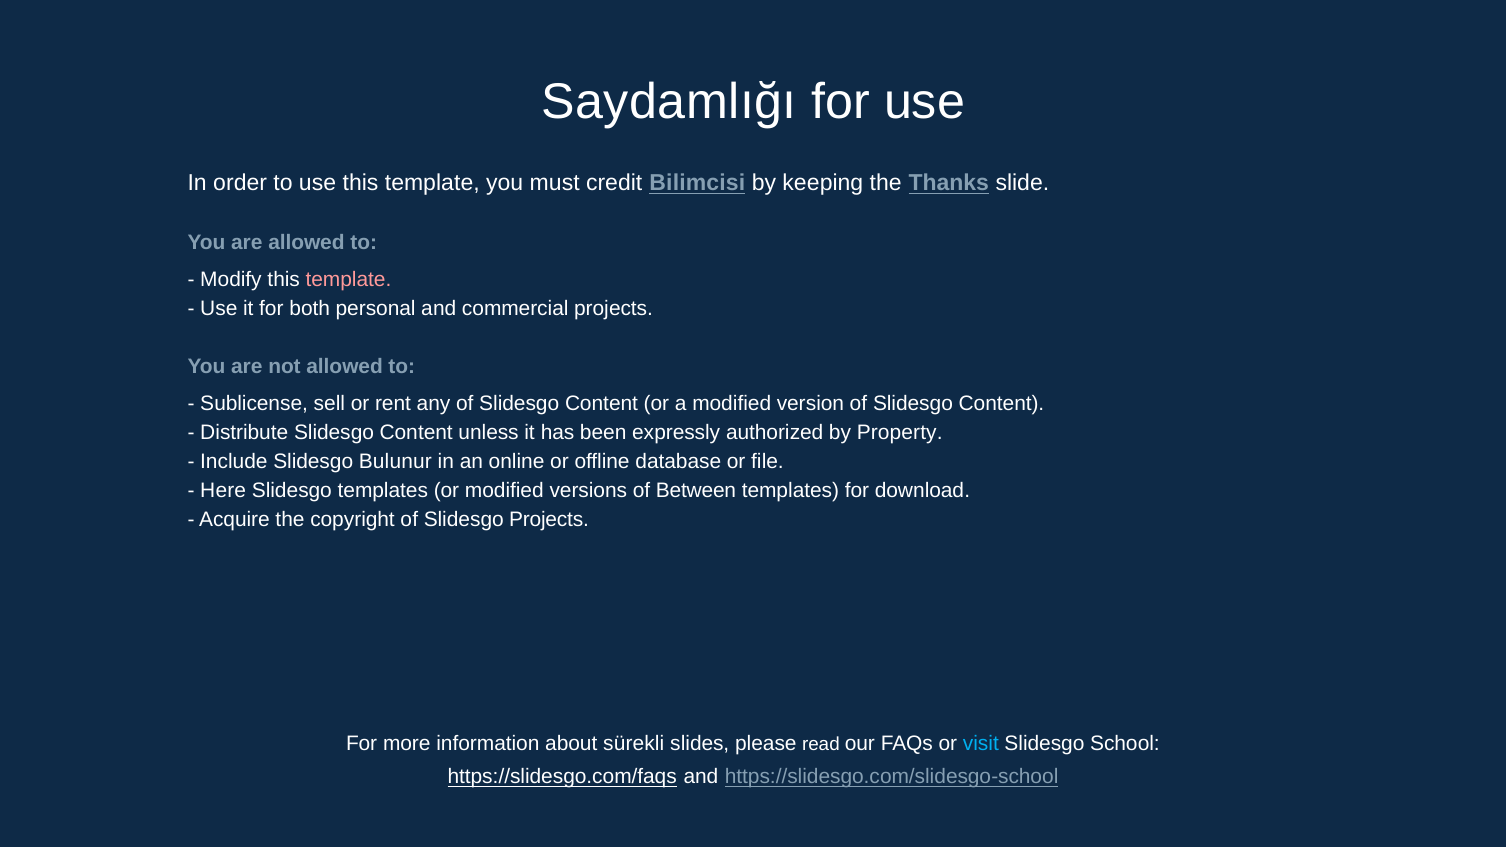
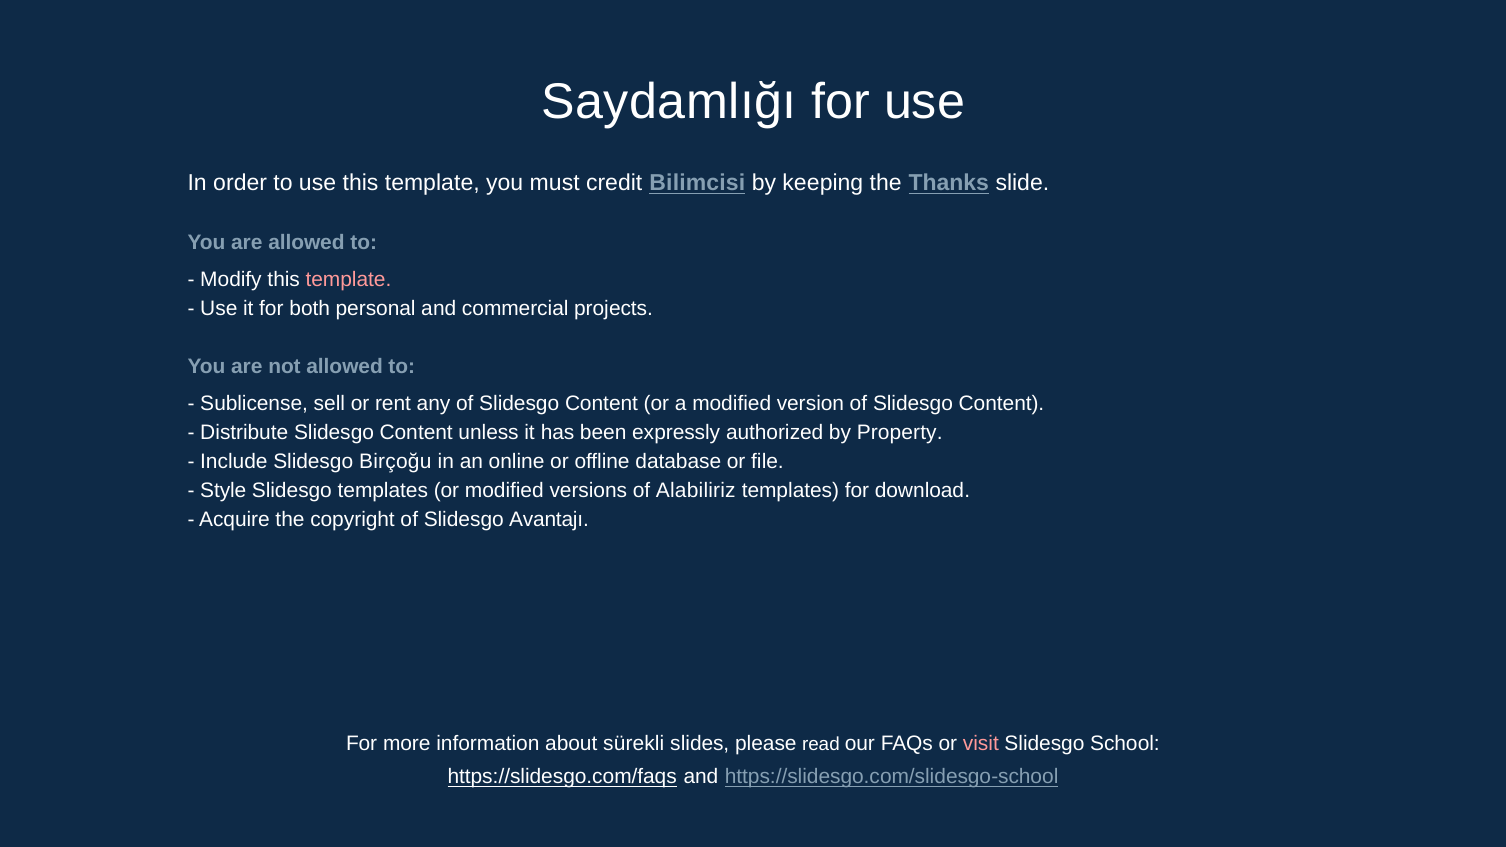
Bulunur: Bulunur -> Birçoğu
Here: Here -> Style
Between: Between -> Alabiliriz
Slidesgo Projects: Projects -> Avantajı
visit colour: light blue -> pink
